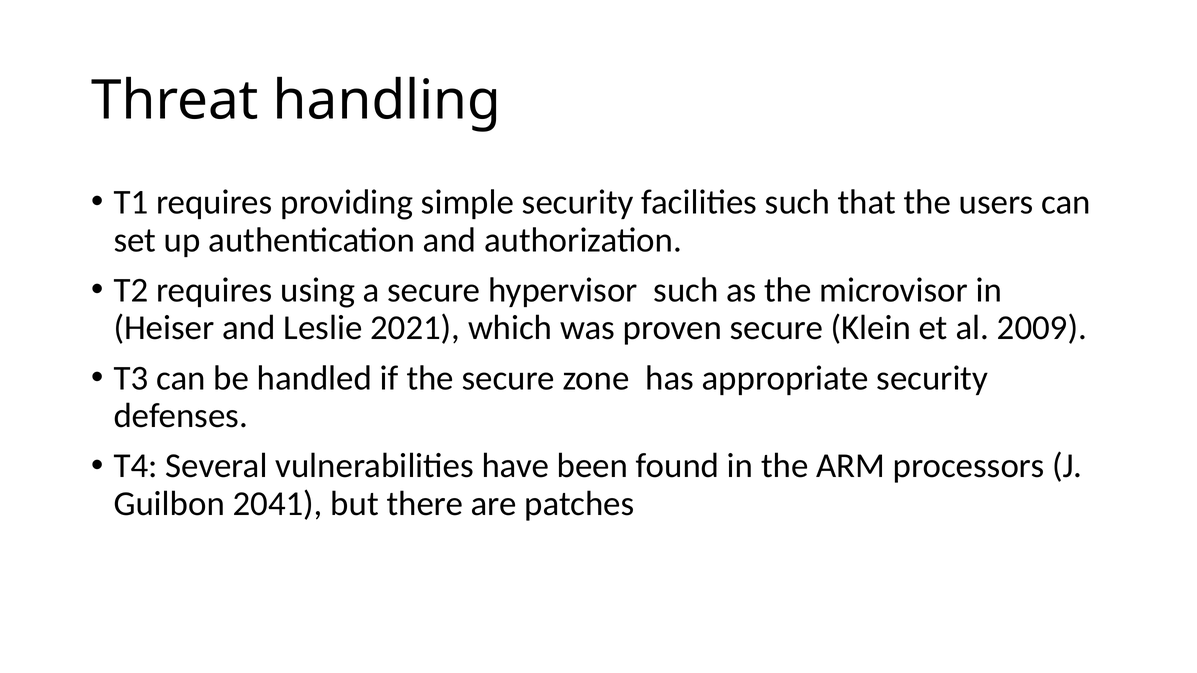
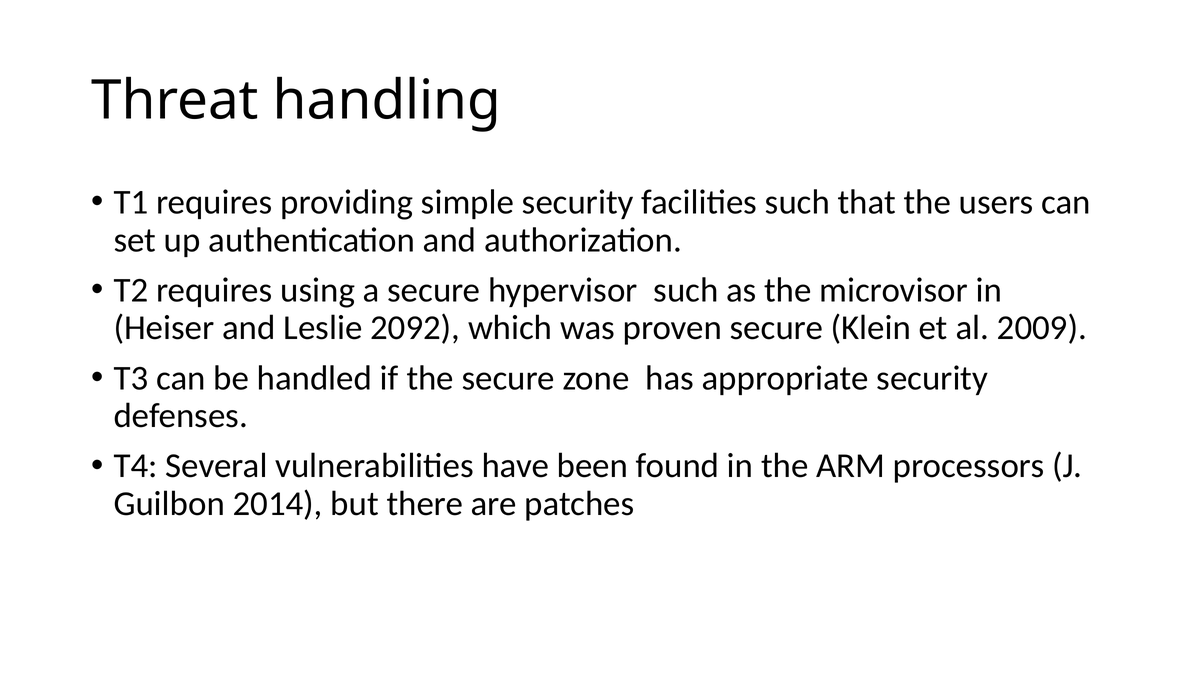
2021: 2021 -> 2092
2041: 2041 -> 2014
